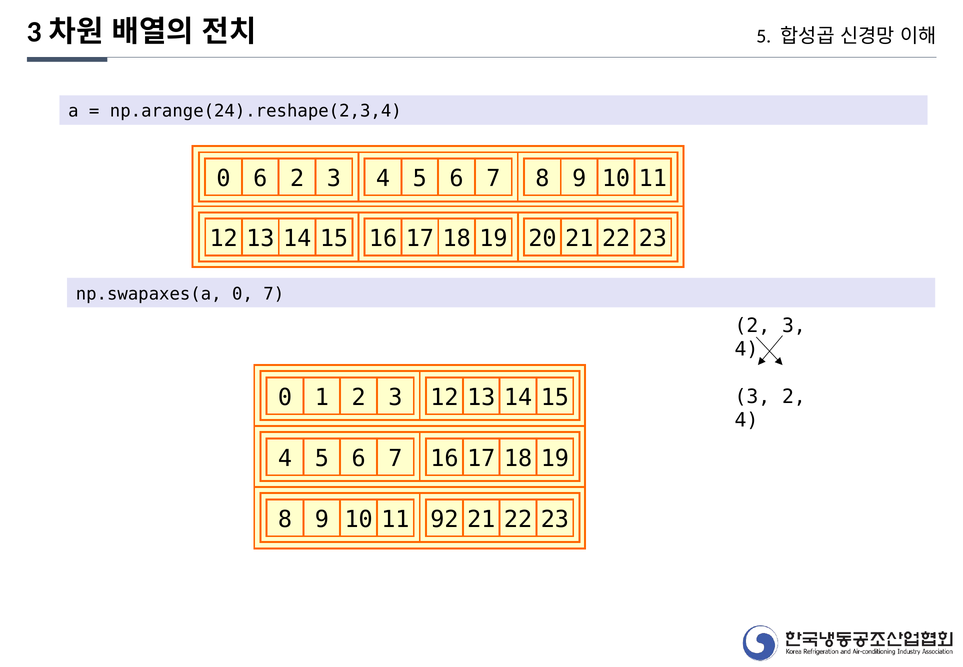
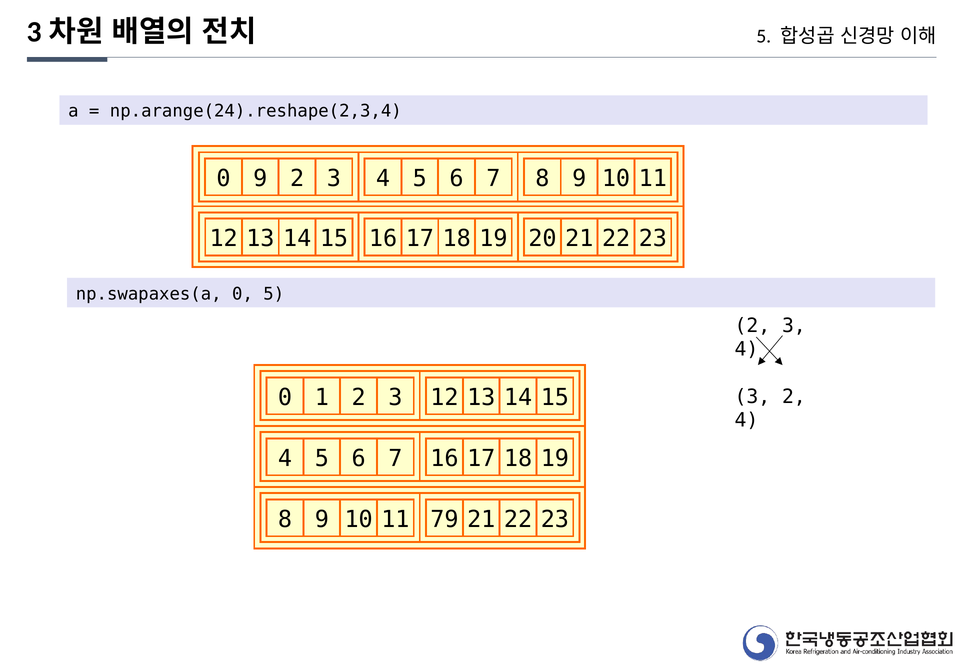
0 6: 6 -> 9
0 7: 7 -> 5
92: 92 -> 79
